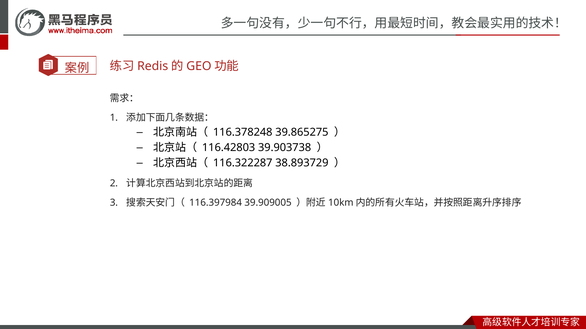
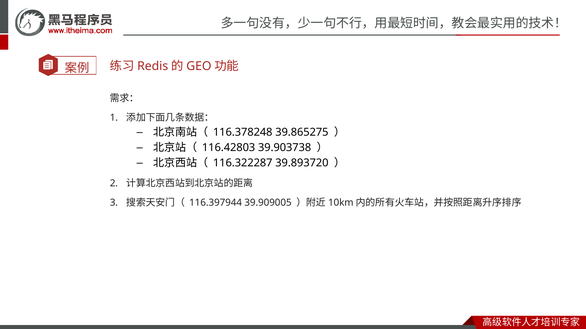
38.893729: 38.893729 -> 39.893720
116.397984: 116.397984 -> 116.397944
